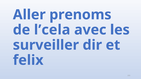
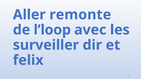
prenoms: prenoms -> remonte
l’cela: l’cela -> l’loop
